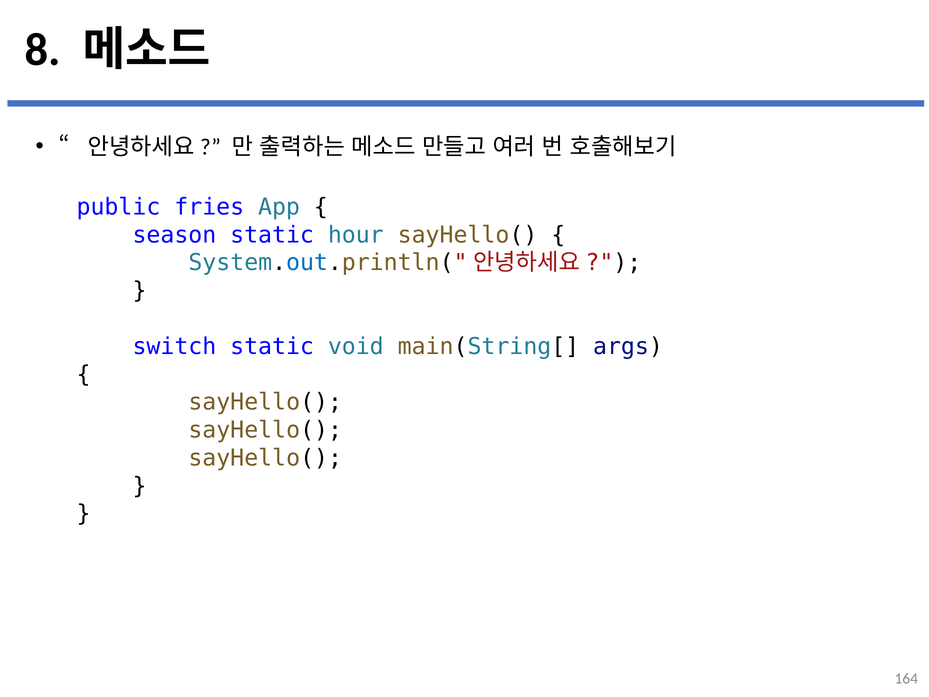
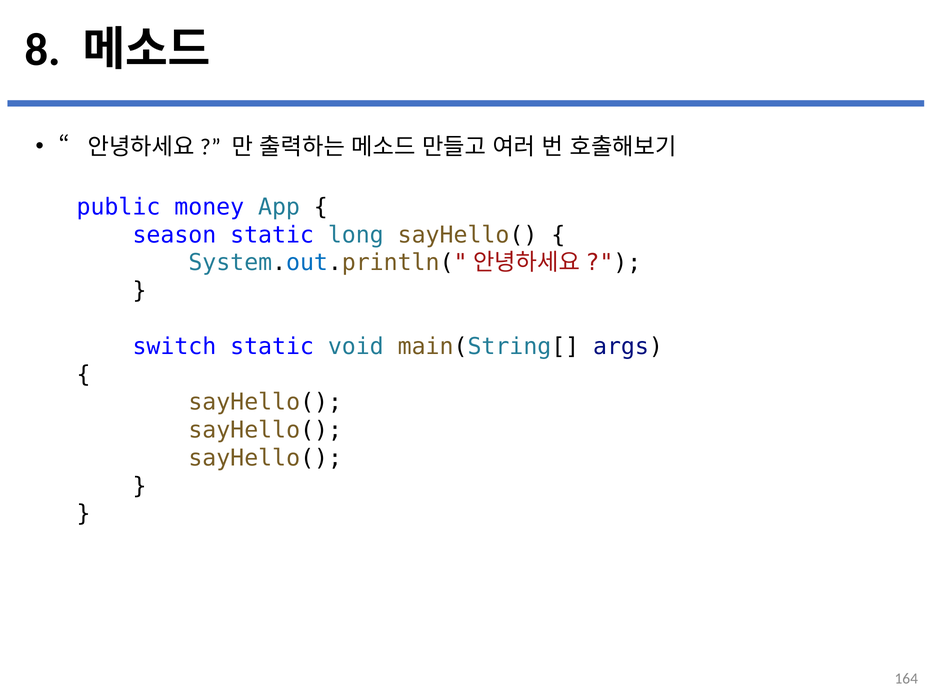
fries: fries -> money
hour: hour -> long
